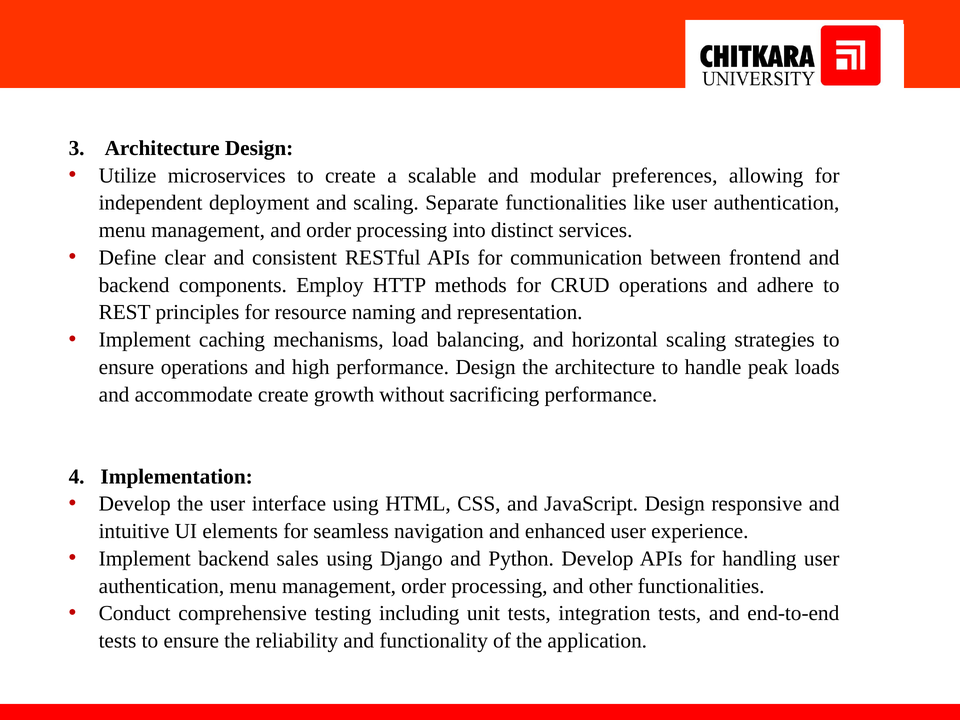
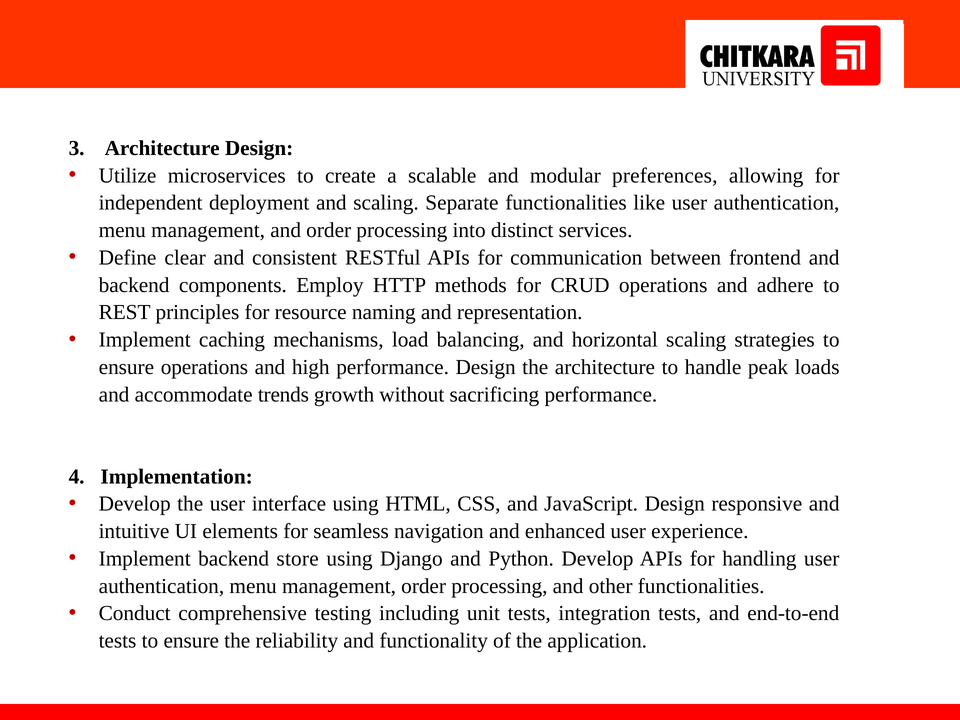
accommodate create: create -> trends
sales: sales -> store
